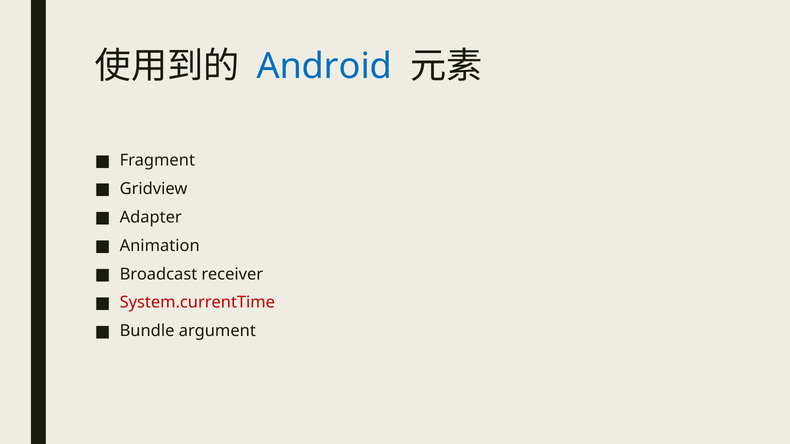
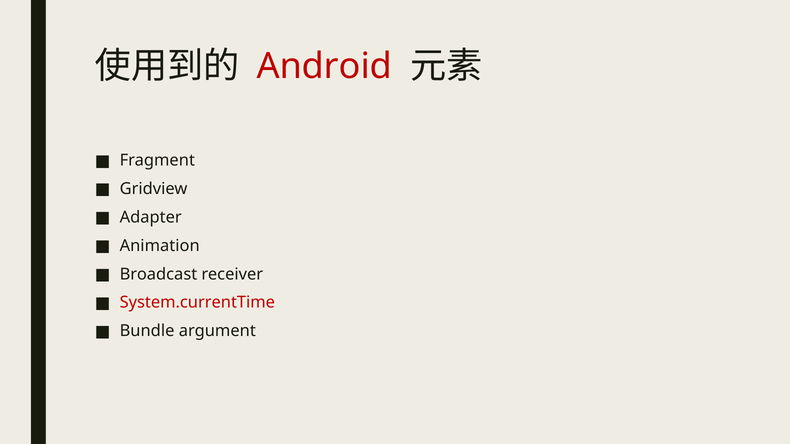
Android colour: blue -> red
